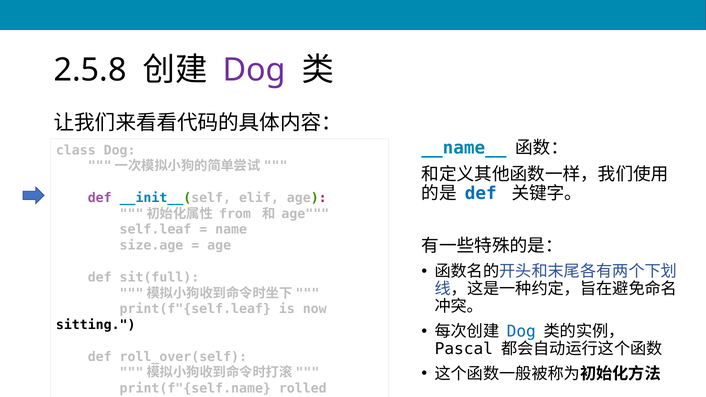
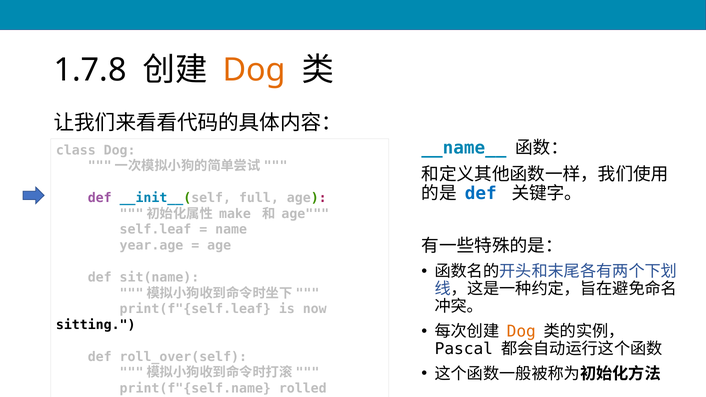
2.5.8: 2.5.8 -> 1.7.8
Dog at (254, 70) colour: purple -> orange
elif: elif -> full
from: from -> make
size.age: size.age -> year.age
sit(full: sit(full -> sit(name
Dog at (521, 331) colour: blue -> orange
